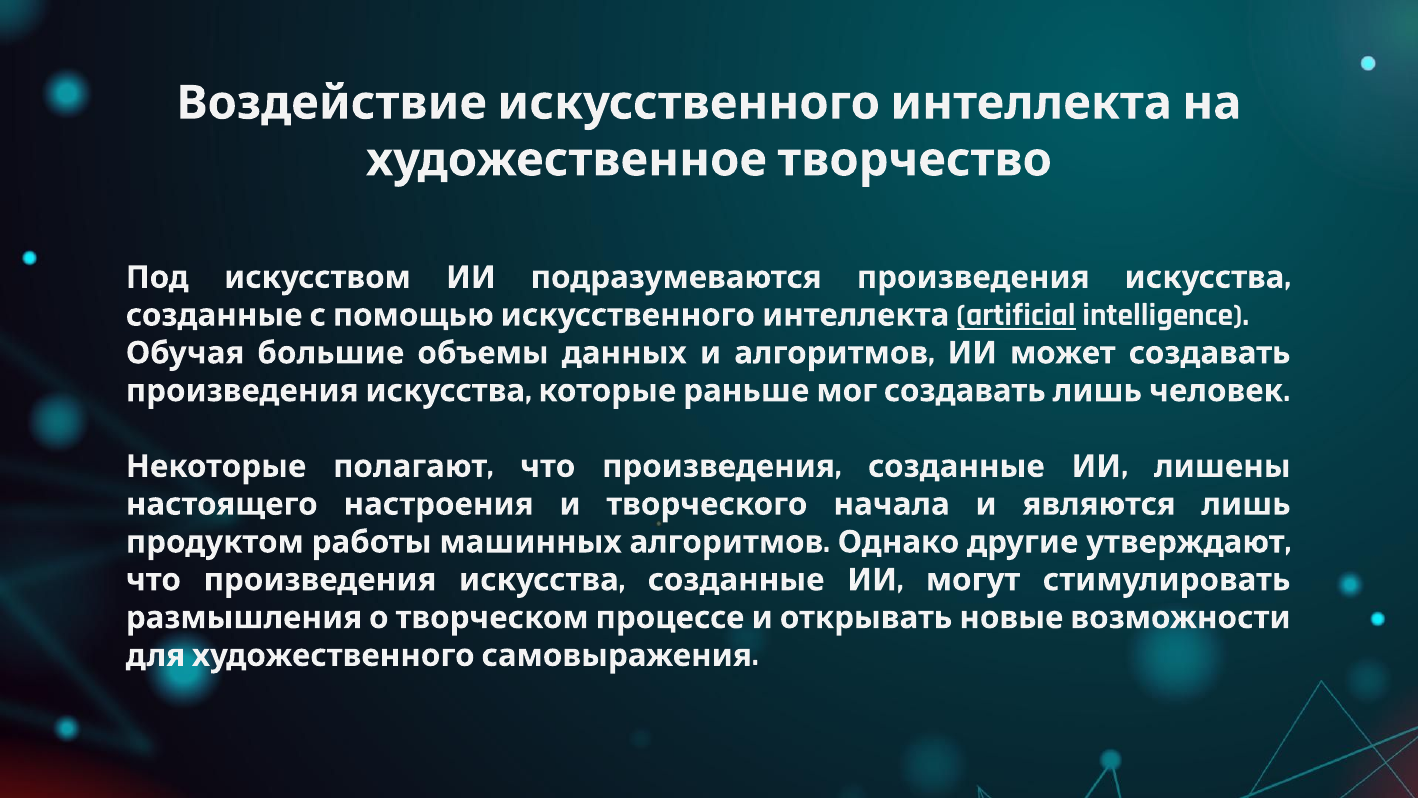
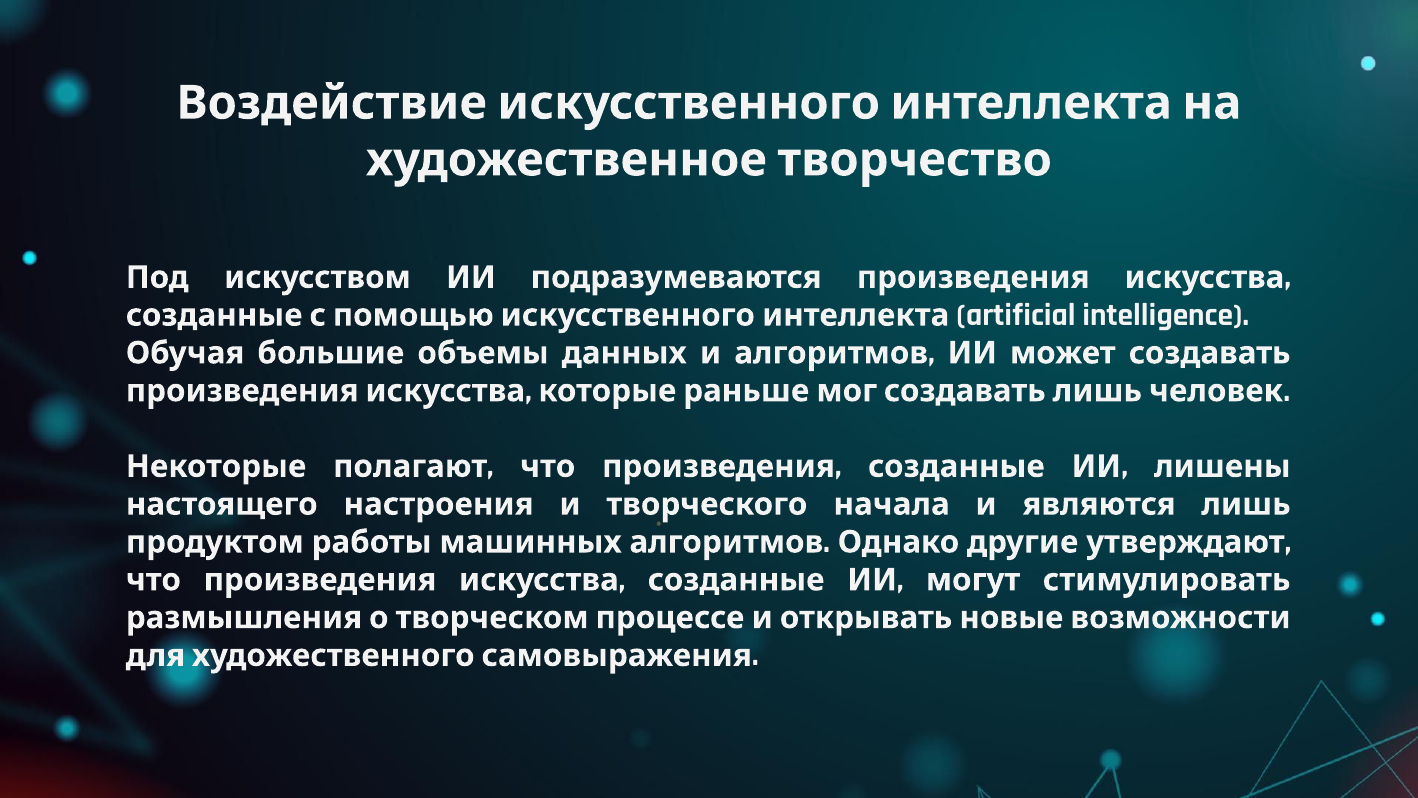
artificial underline: present -> none
